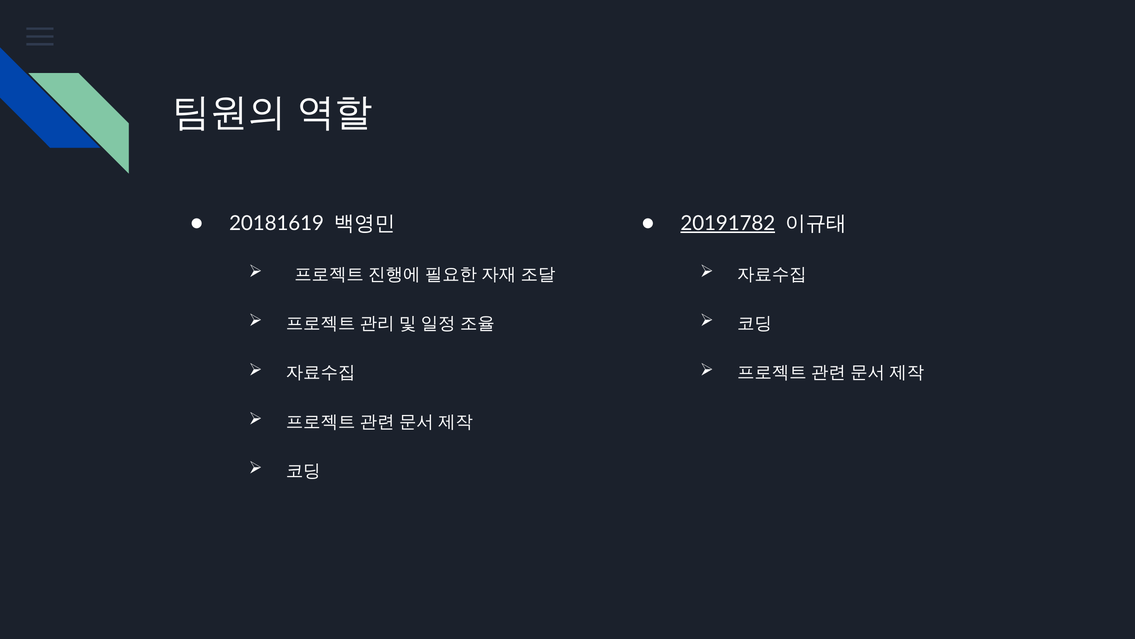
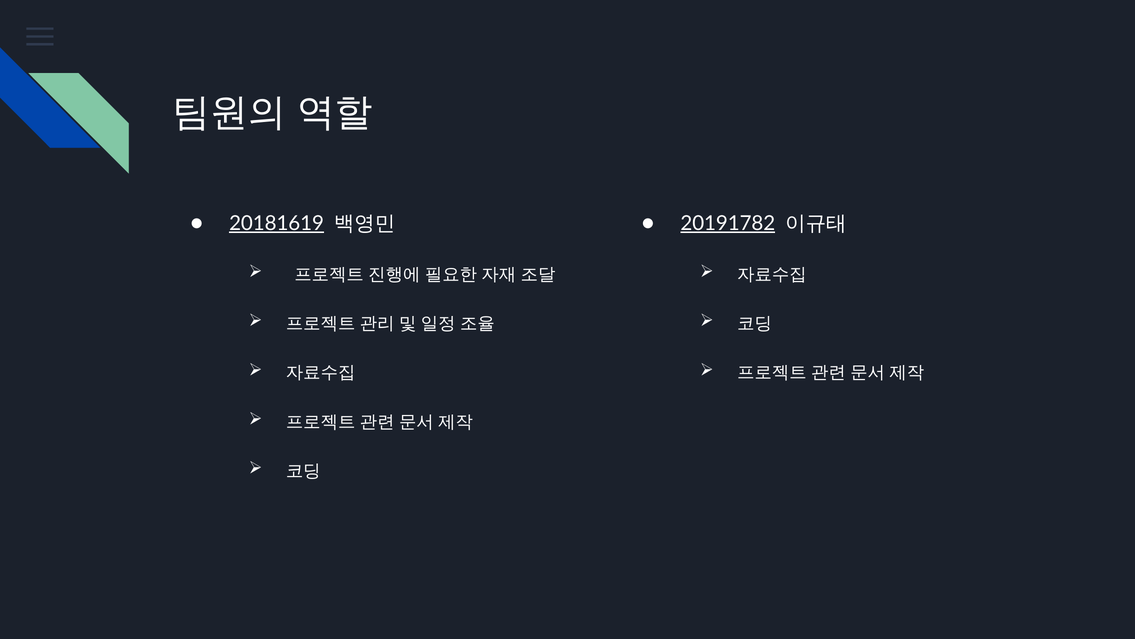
20181619 underline: none -> present
